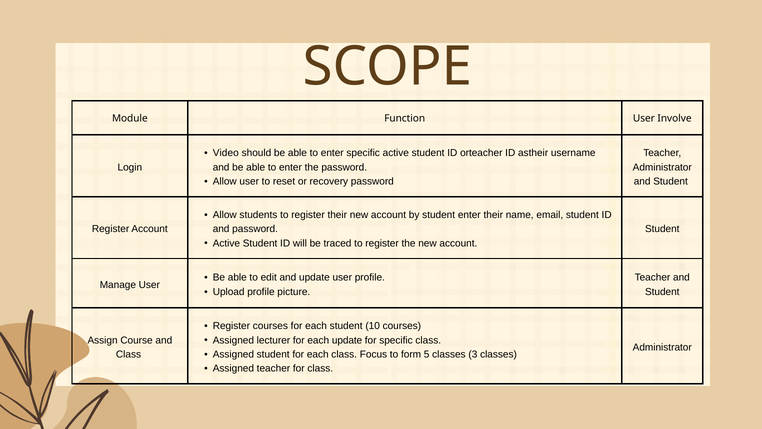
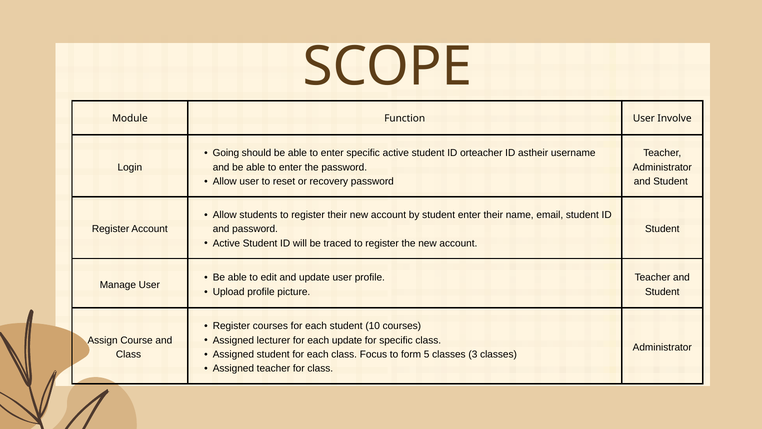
Video: Video -> Going
